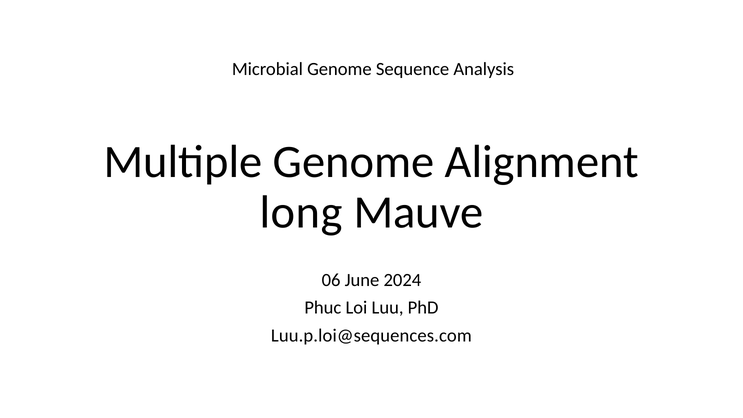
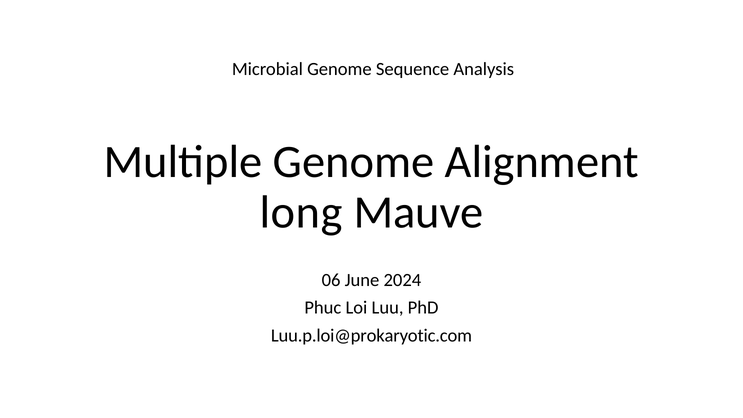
Luu.p.loi@sequences.com: Luu.p.loi@sequences.com -> Luu.p.loi@prokaryotic.com
